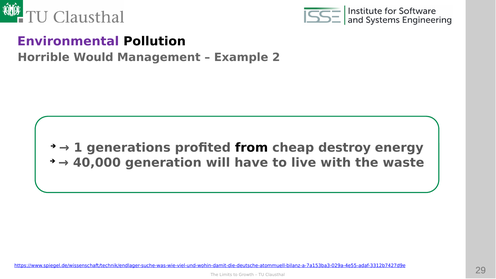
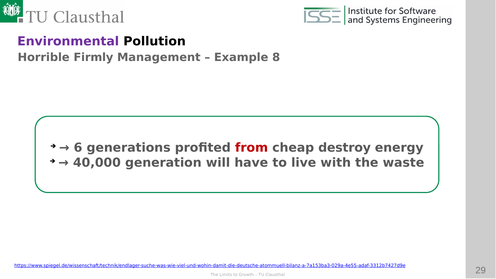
Would: Would -> Firmly
2: 2 -> 8
1: 1 -> 6
from colour: black -> red
